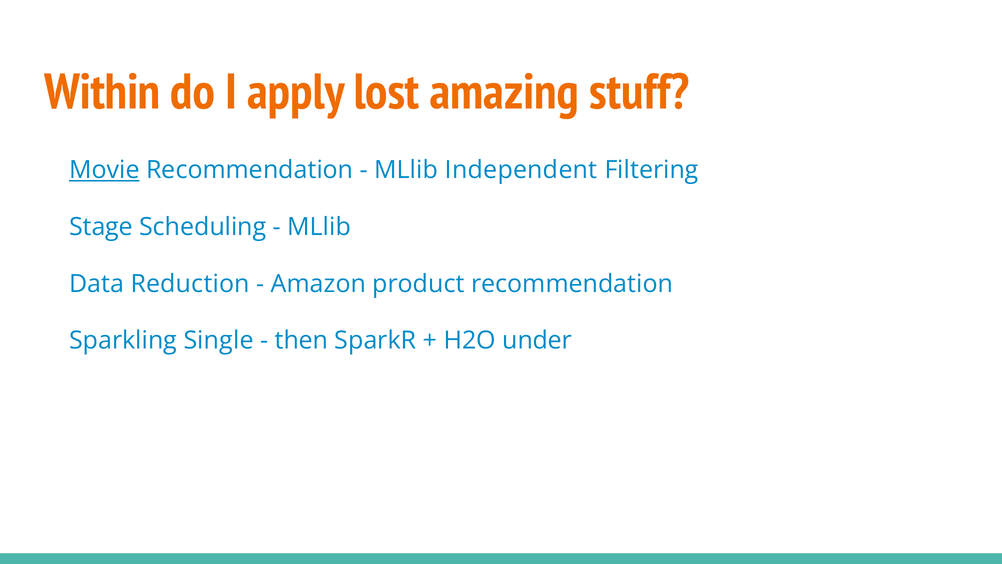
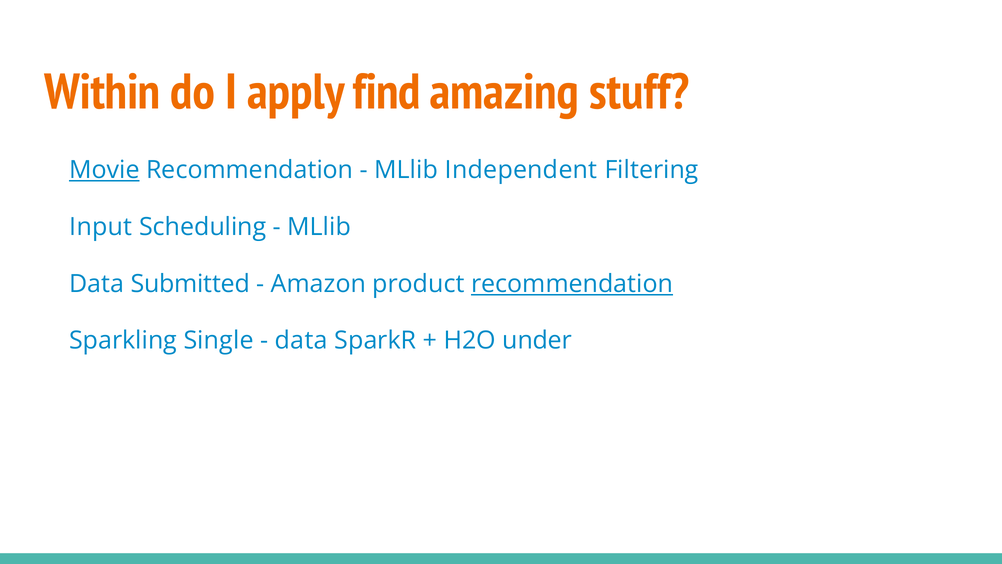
lost: lost -> find
Stage: Stage -> Input
Reduction: Reduction -> Submitted
recommendation at (572, 284) underline: none -> present
then at (301, 341): then -> data
